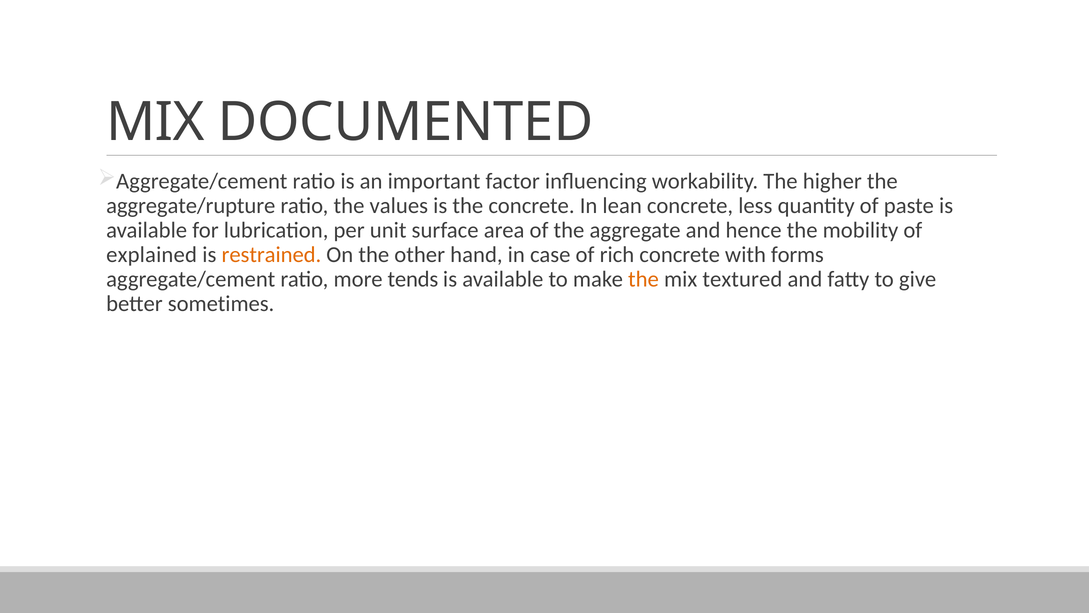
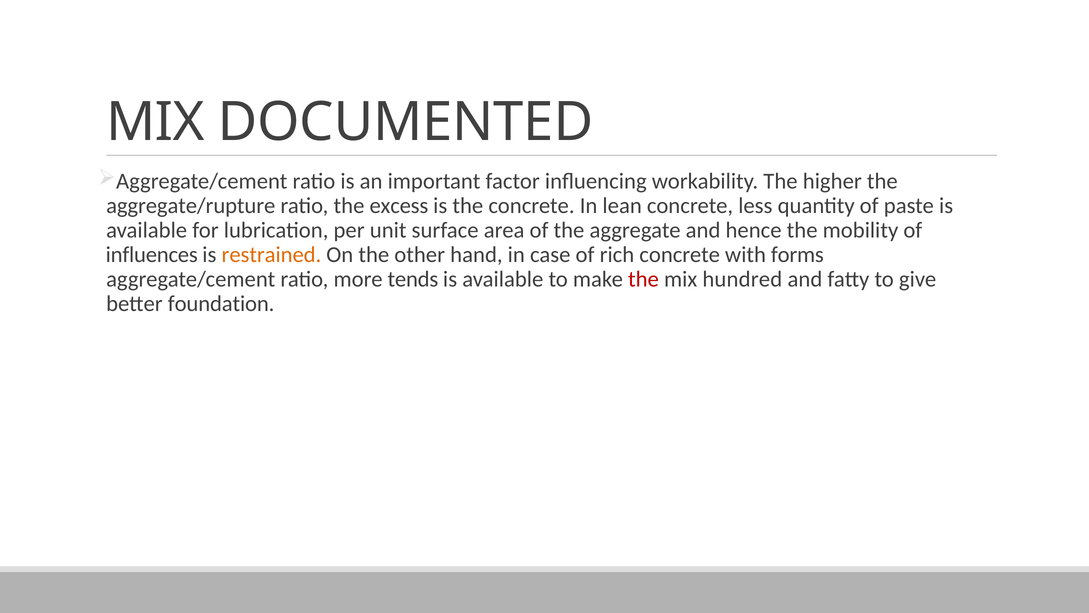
values: values -> excess
explained: explained -> influences
the at (643, 279) colour: orange -> red
textured: textured -> hundred
sometimes: sometimes -> foundation
